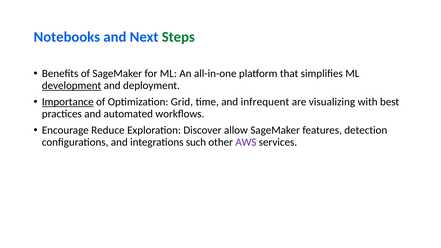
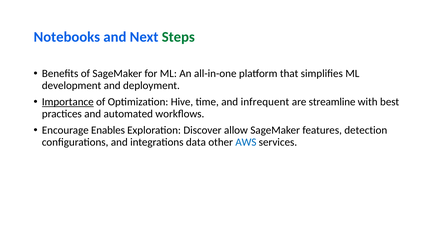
development underline: present -> none
Grid: Grid -> Hive
visualizing: visualizing -> streamline
Reduce: Reduce -> Enables
such: such -> data
AWS colour: purple -> blue
